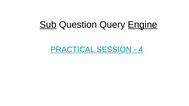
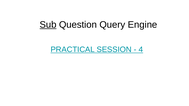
Engine underline: present -> none
